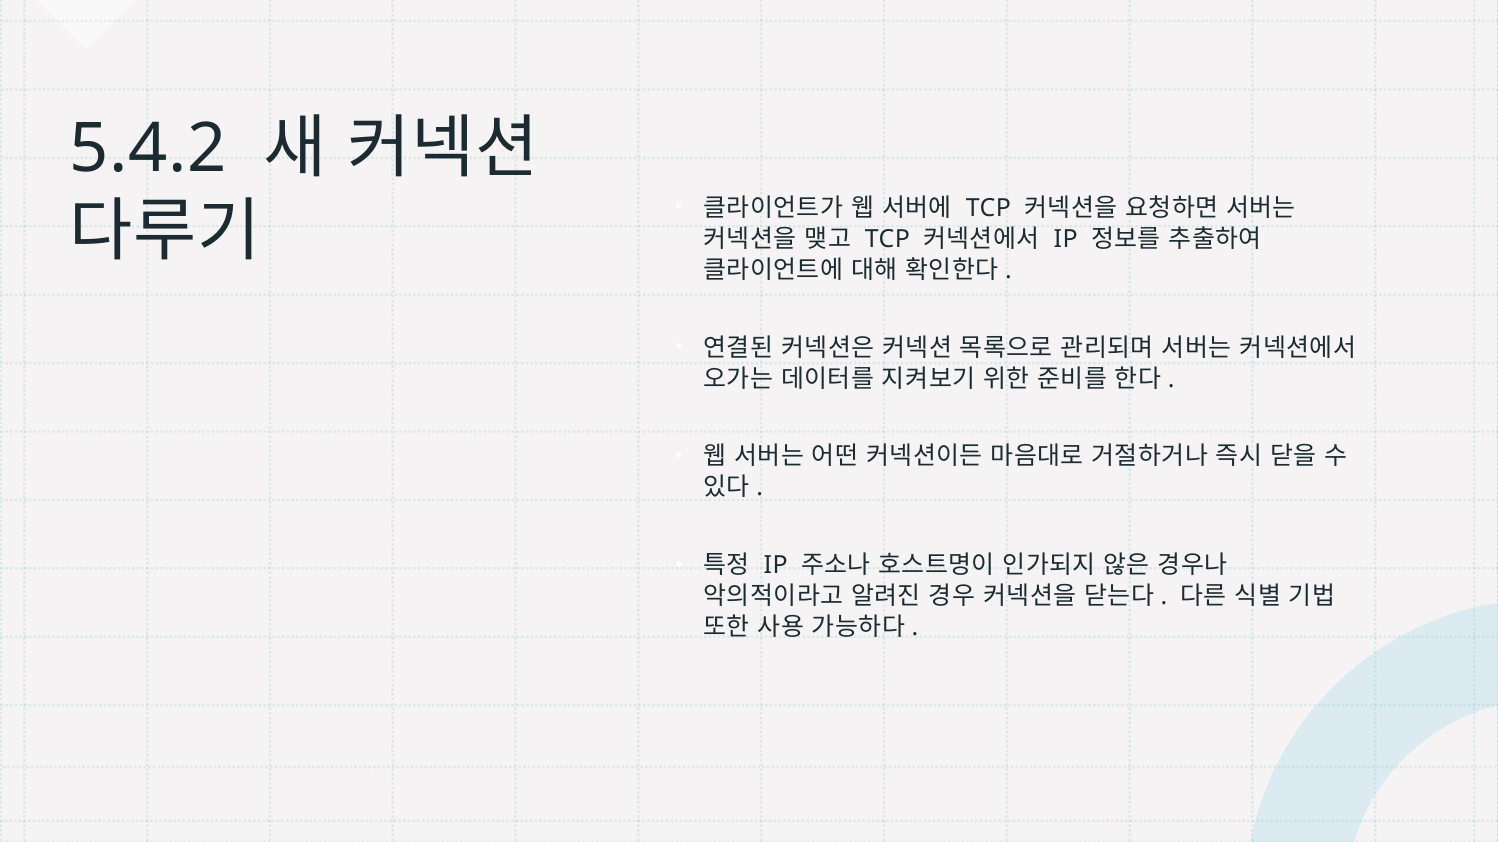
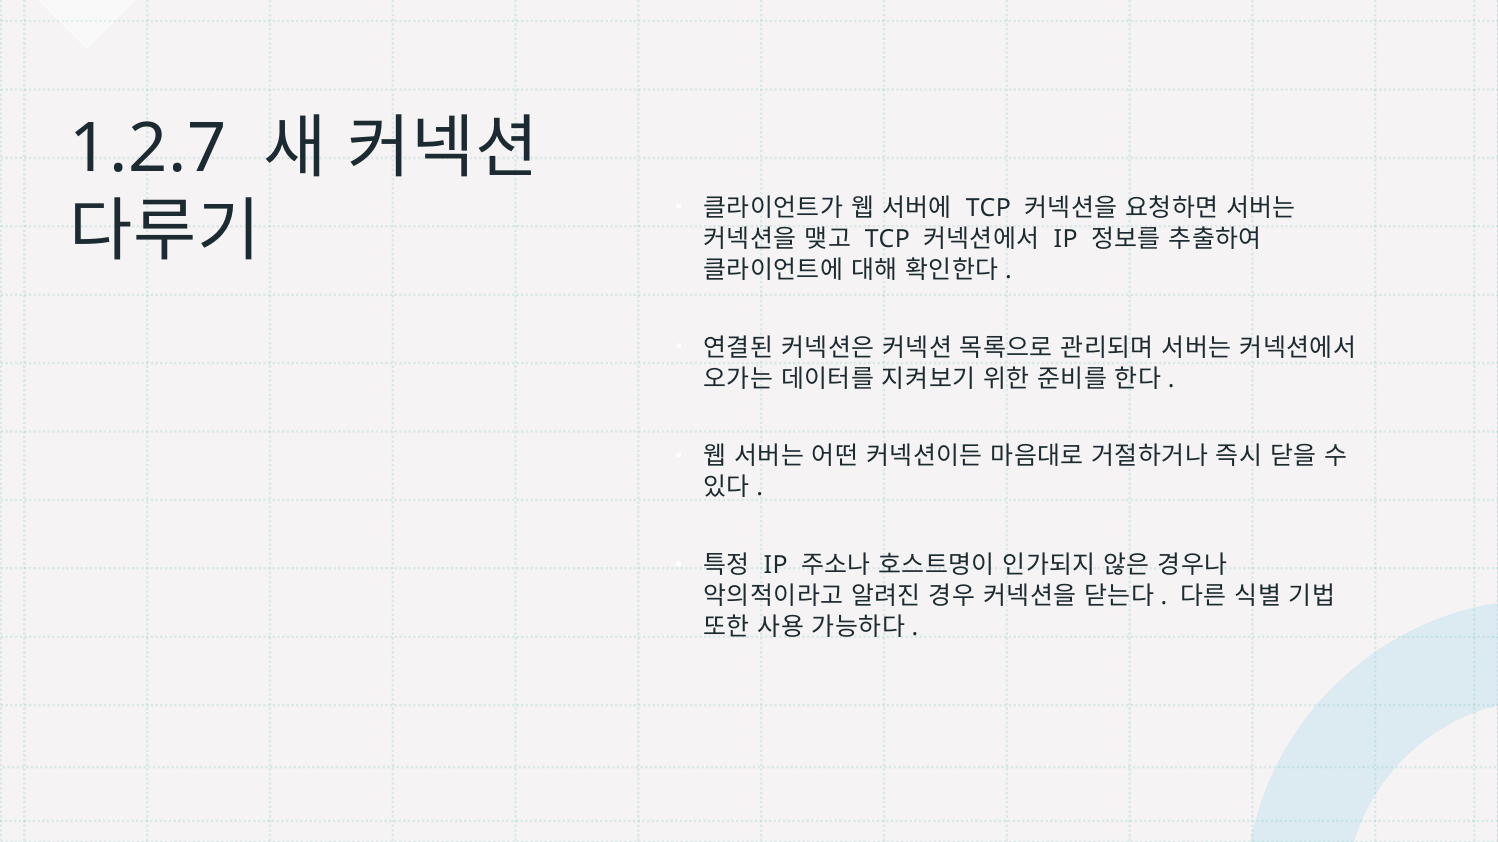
5.4.2: 5.4.2 -> 1.2.7
